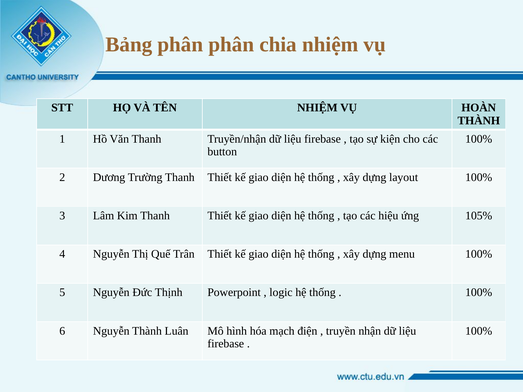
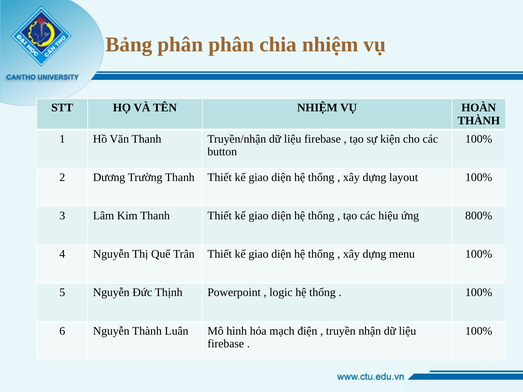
105%: 105% -> 800%
